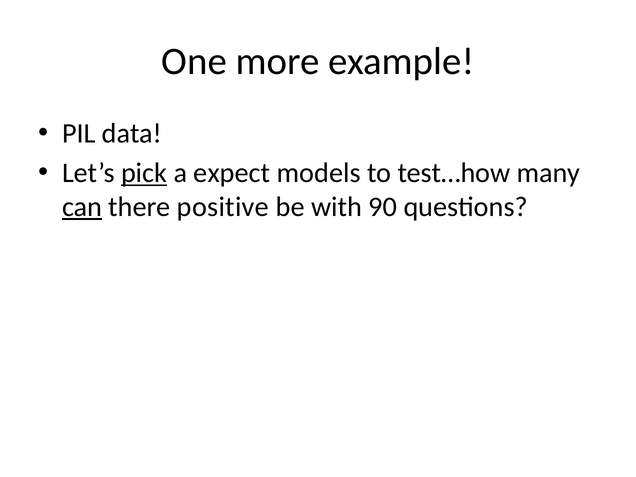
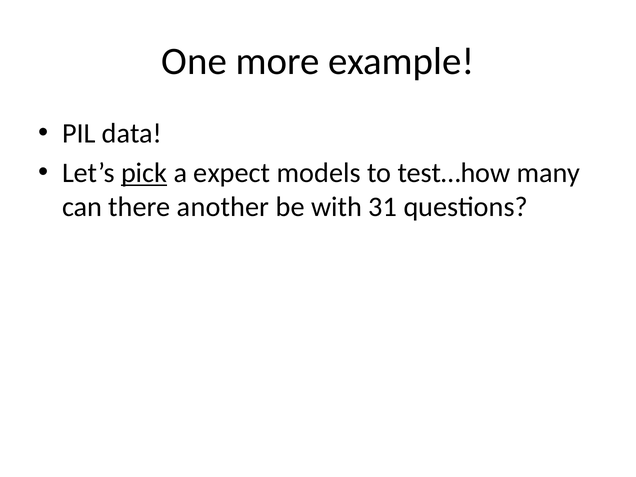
can underline: present -> none
positive: positive -> another
90: 90 -> 31
